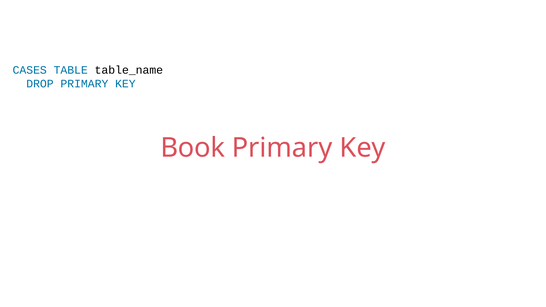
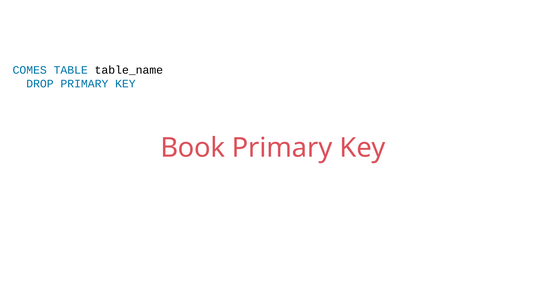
CASES: CASES -> COMES
